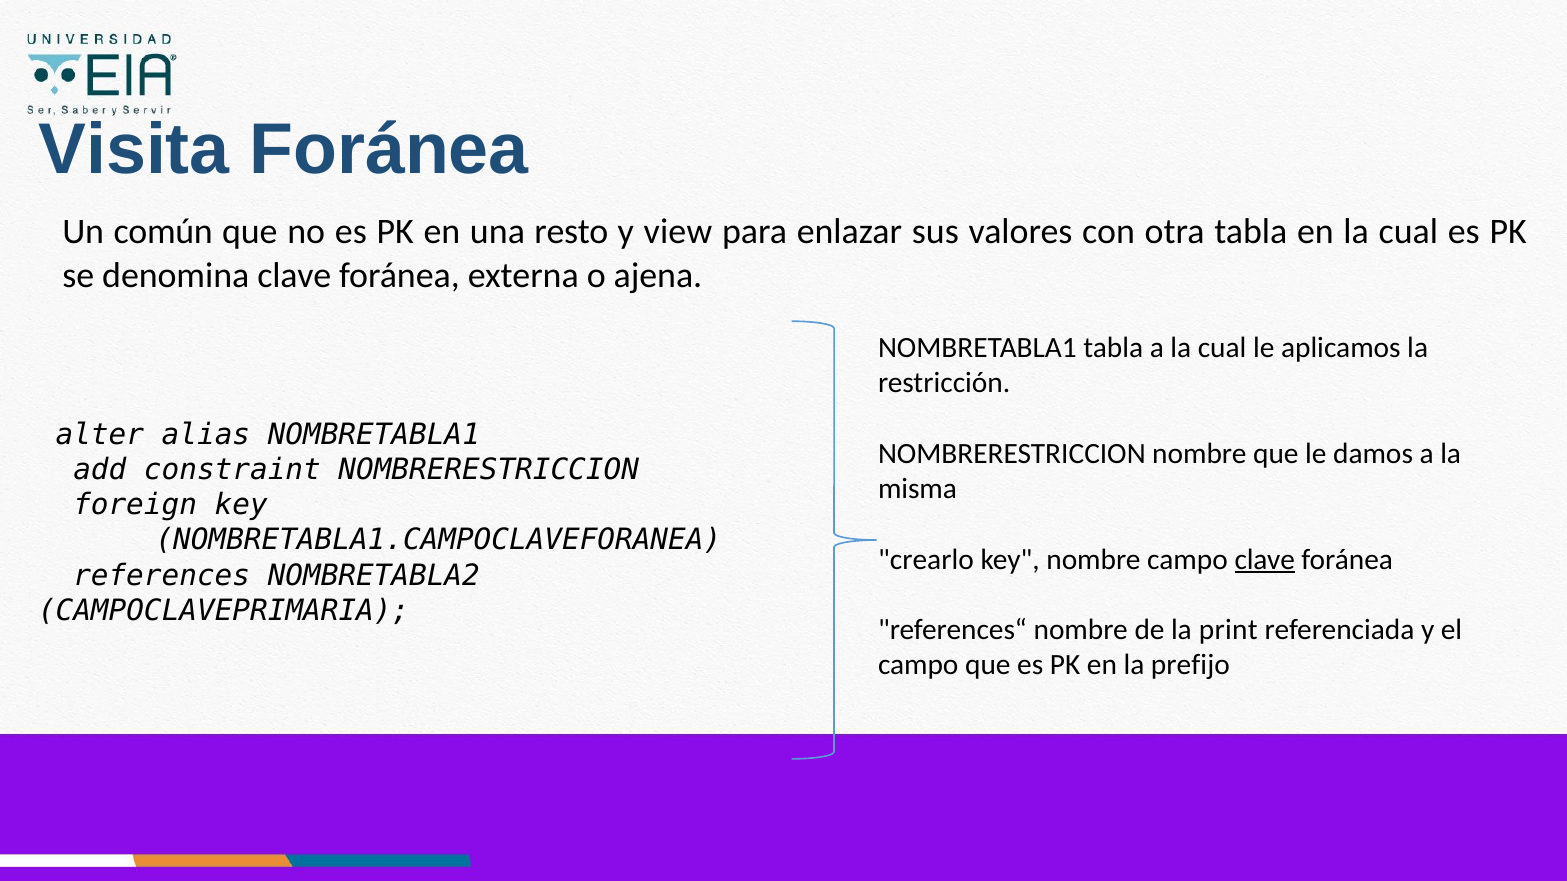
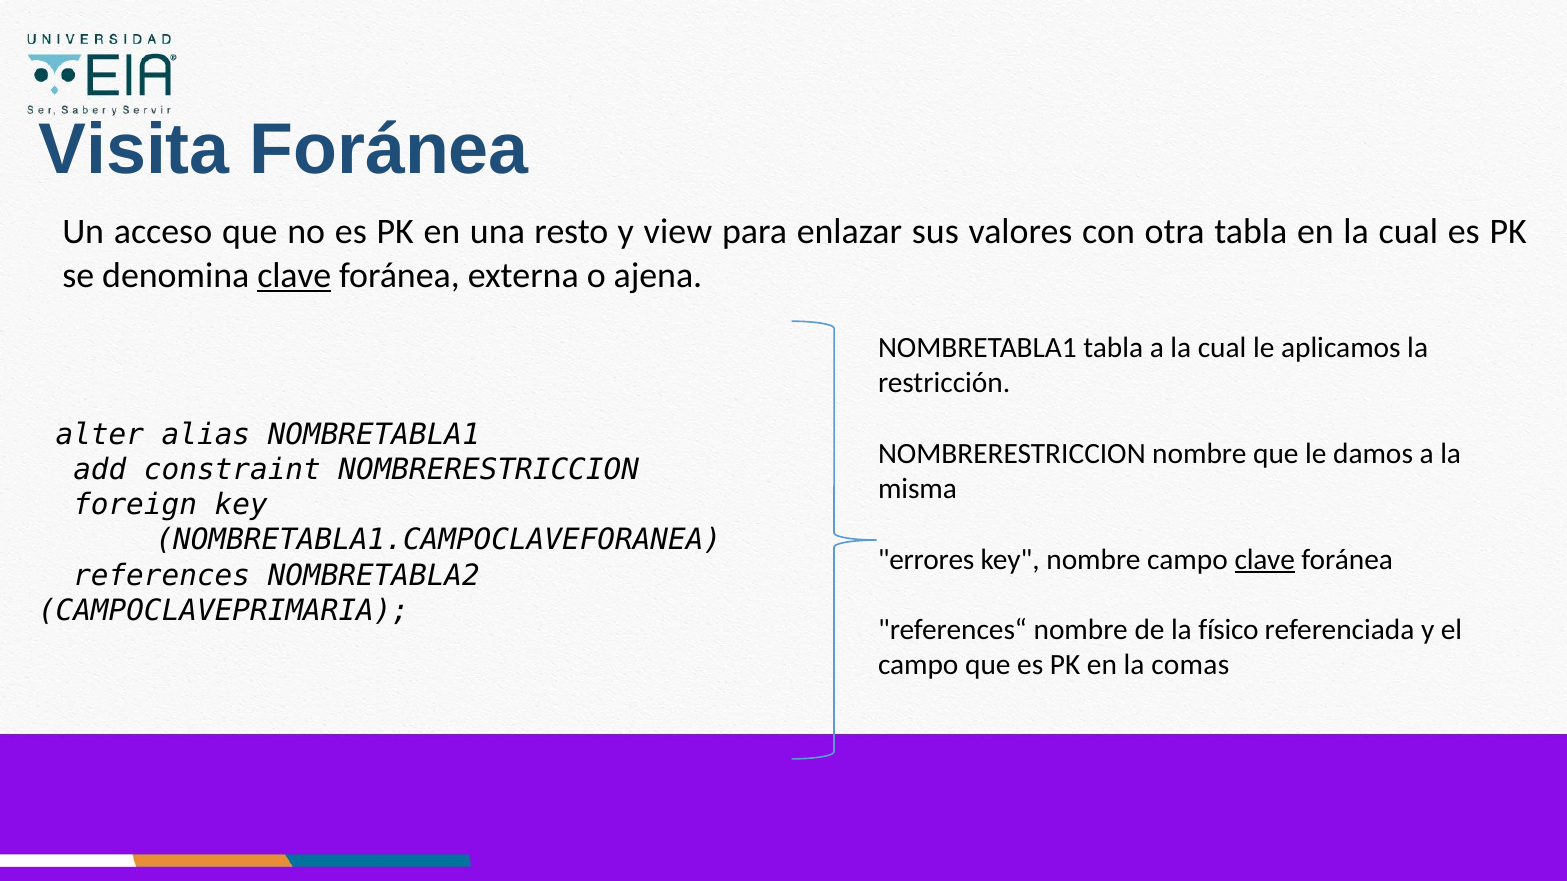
común: común -> acceso
clave at (294, 275) underline: none -> present
crearlo: crearlo -> errores
print: print -> físico
prefijo: prefijo -> comas
